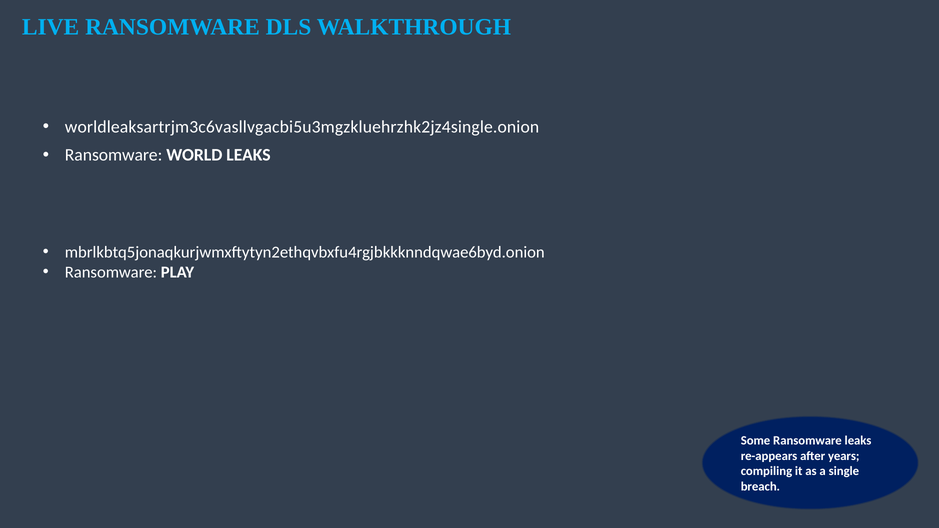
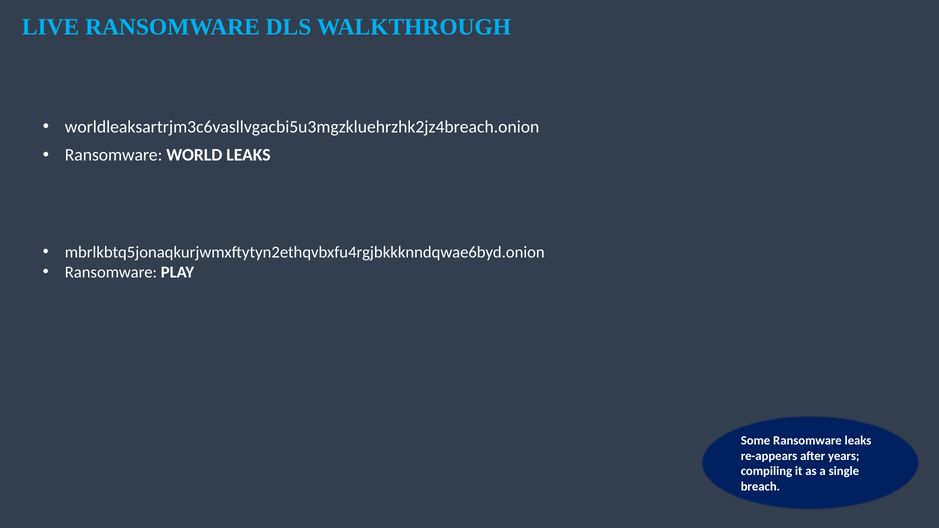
worldleaksartrjm3c6vasllvgacbi5u3mgzkluehrzhk2jz4single.onion: worldleaksartrjm3c6vasllvgacbi5u3mgzkluehrzhk2jz4single.onion -> worldleaksartrjm3c6vasllvgacbi5u3mgzkluehrzhk2jz4breach.onion
